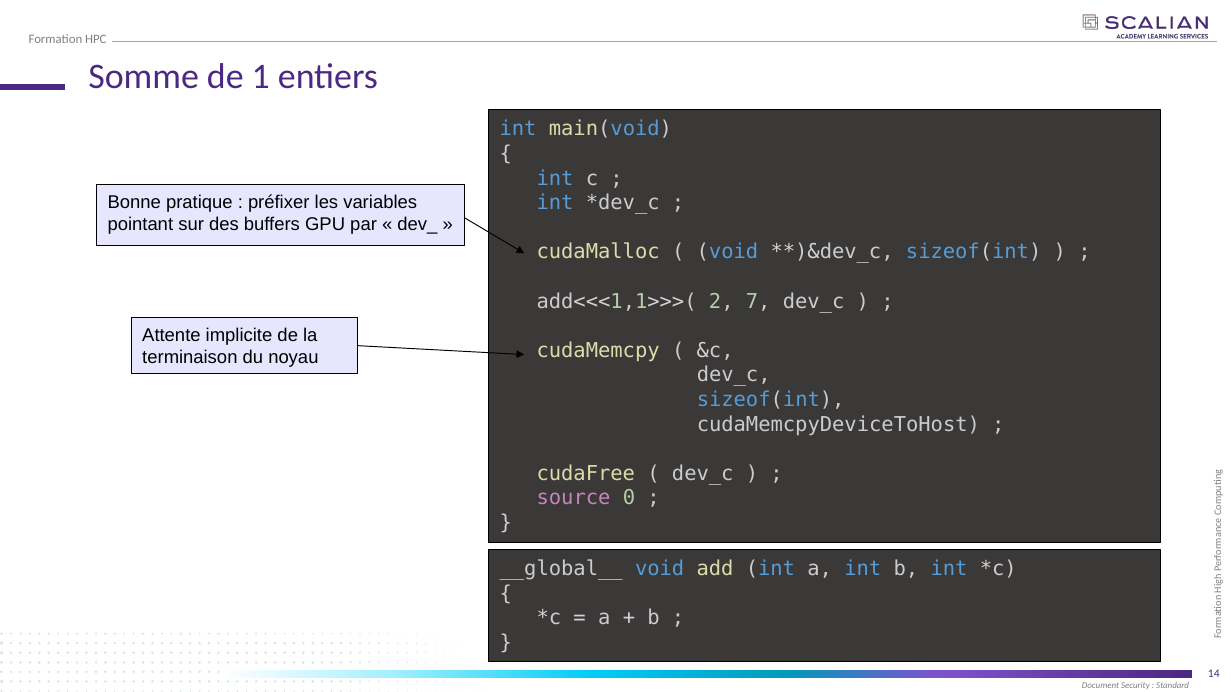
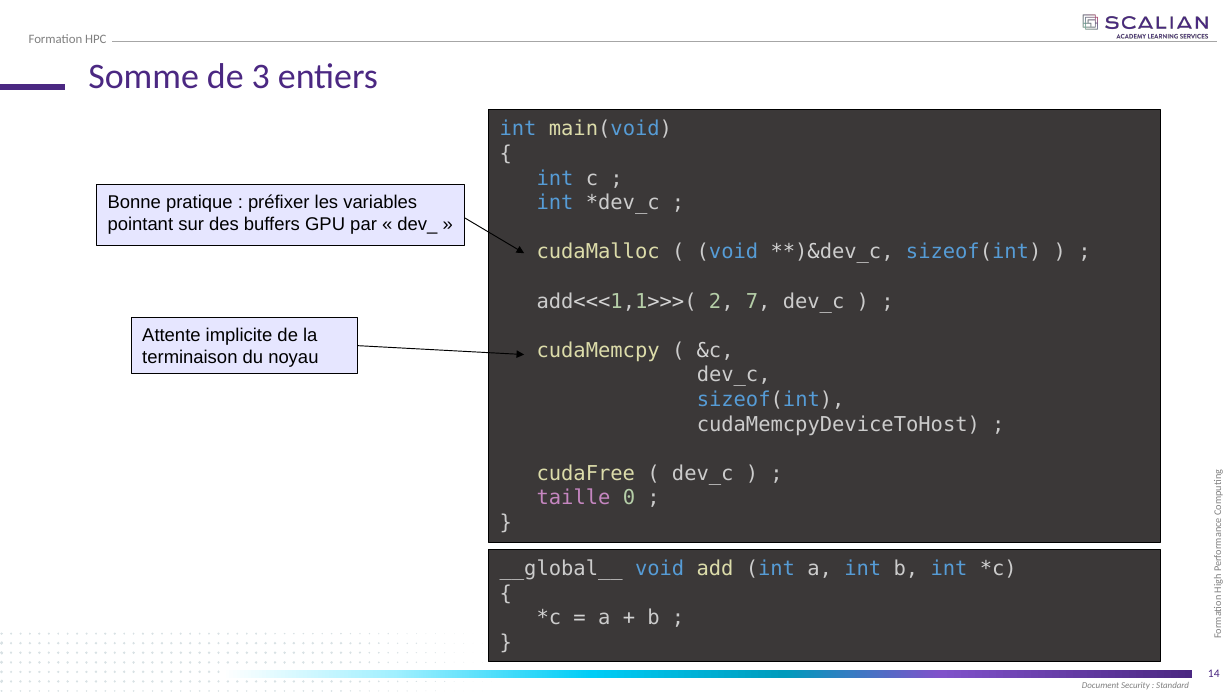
1: 1 -> 3
source: source -> taille
